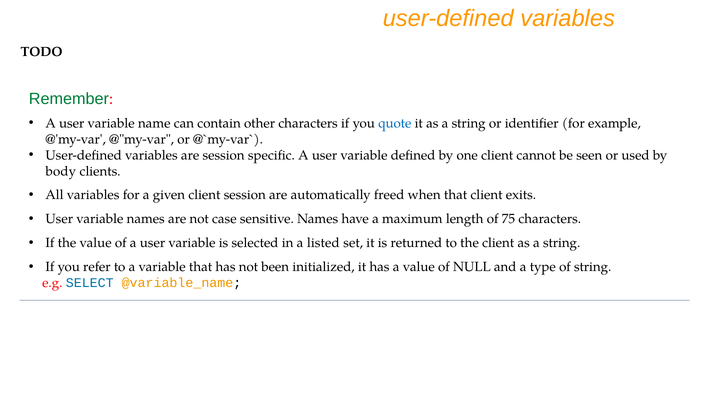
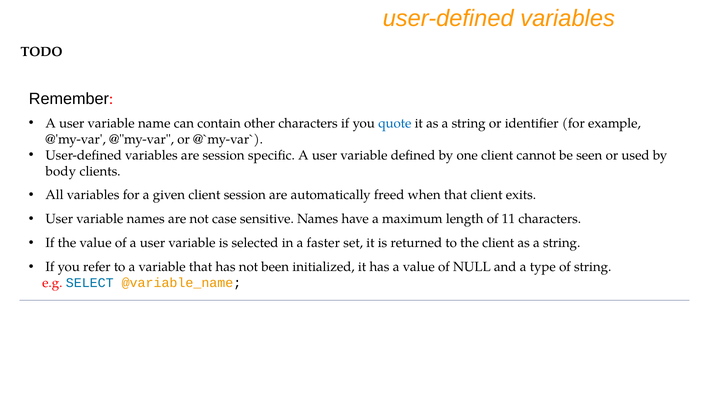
Remember colour: green -> black
75: 75 -> 11
listed: listed -> faster
